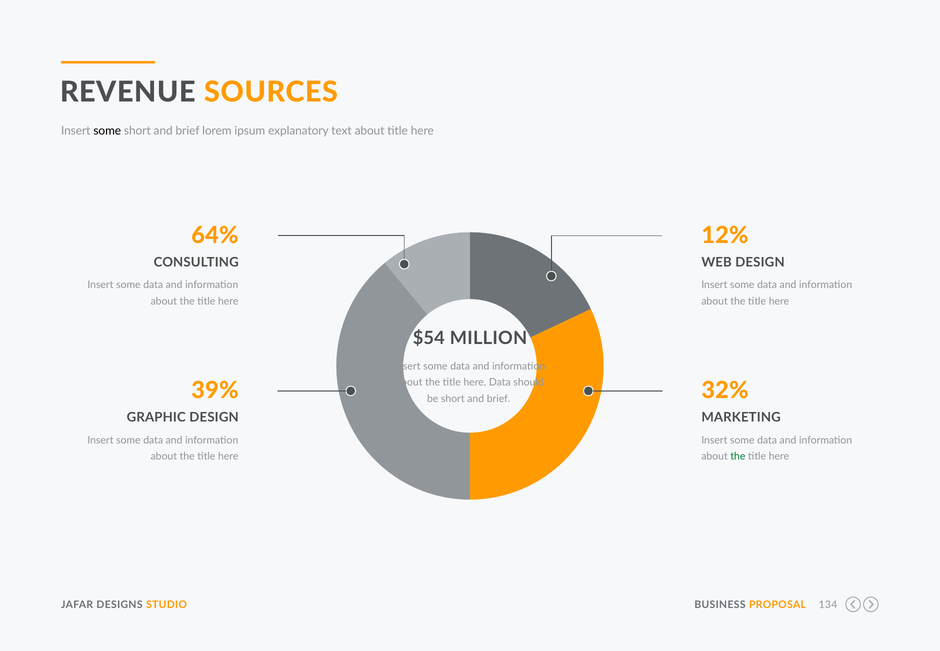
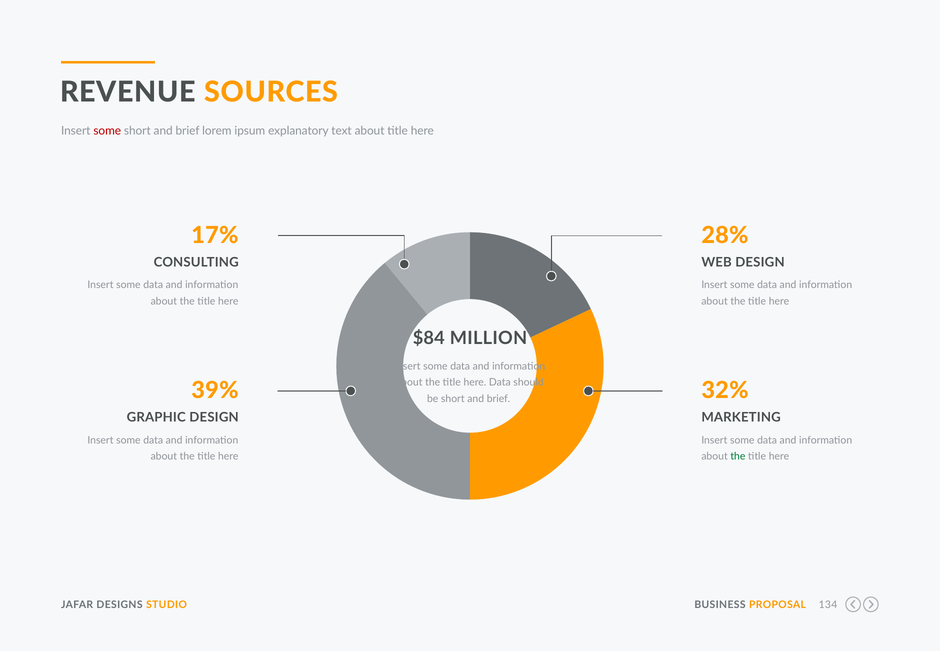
some at (107, 131) colour: black -> red
64%: 64% -> 17%
12%: 12% -> 28%
$54: $54 -> $84
